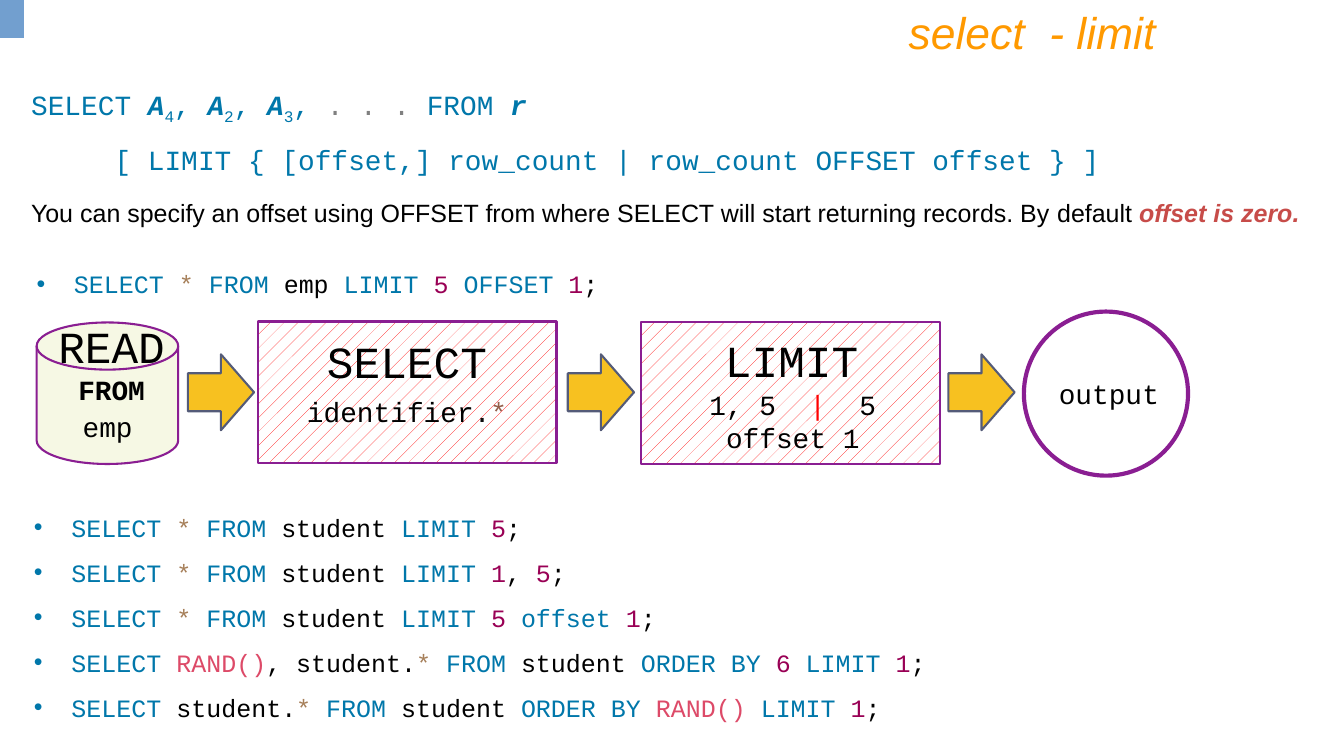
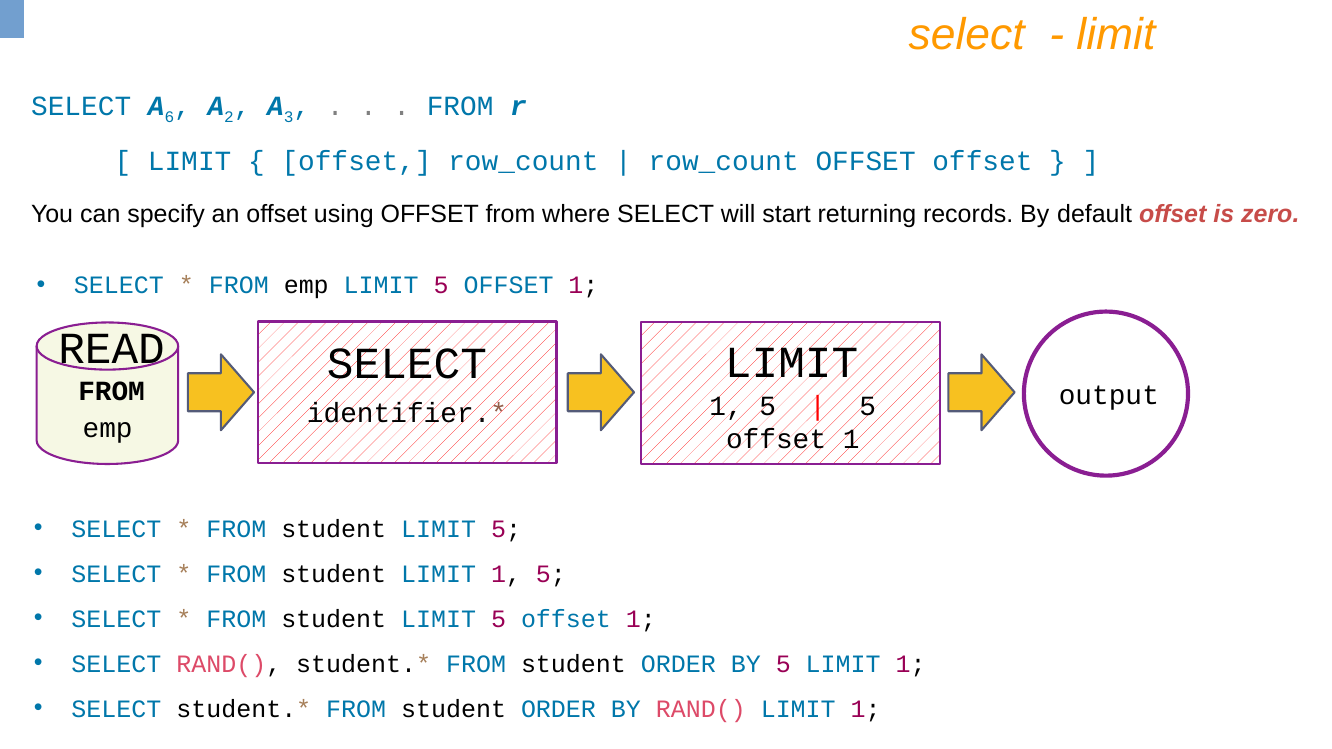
4: 4 -> 6
BY 6: 6 -> 5
